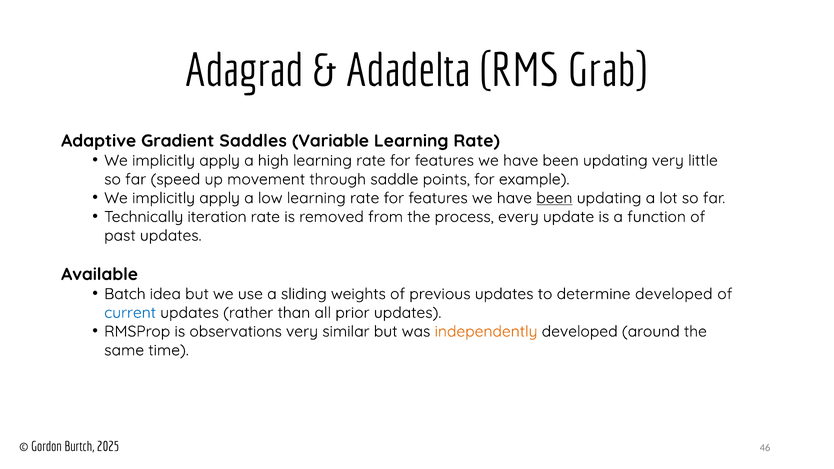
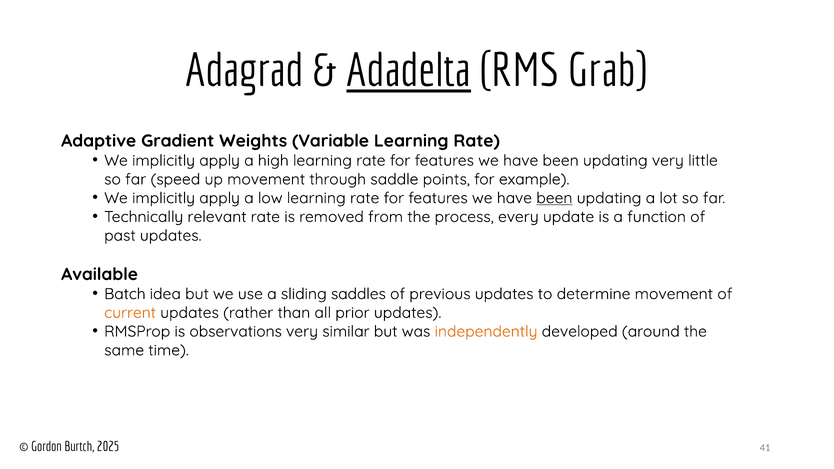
Adadelta underline: none -> present
Saddles: Saddles -> Weights
iteration: iteration -> relevant
weights: weights -> saddles
determine developed: developed -> movement
current colour: blue -> orange
46: 46 -> 41
